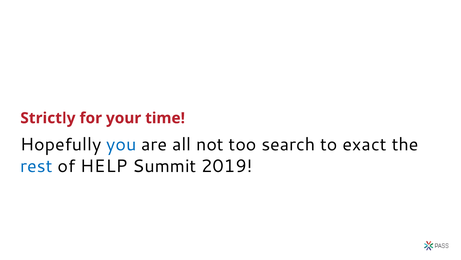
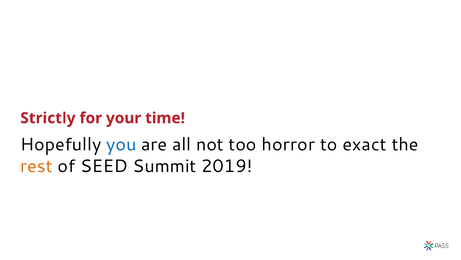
search: search -> horror
rest colour: blue -> orange
HELP: HELP -> SEED
